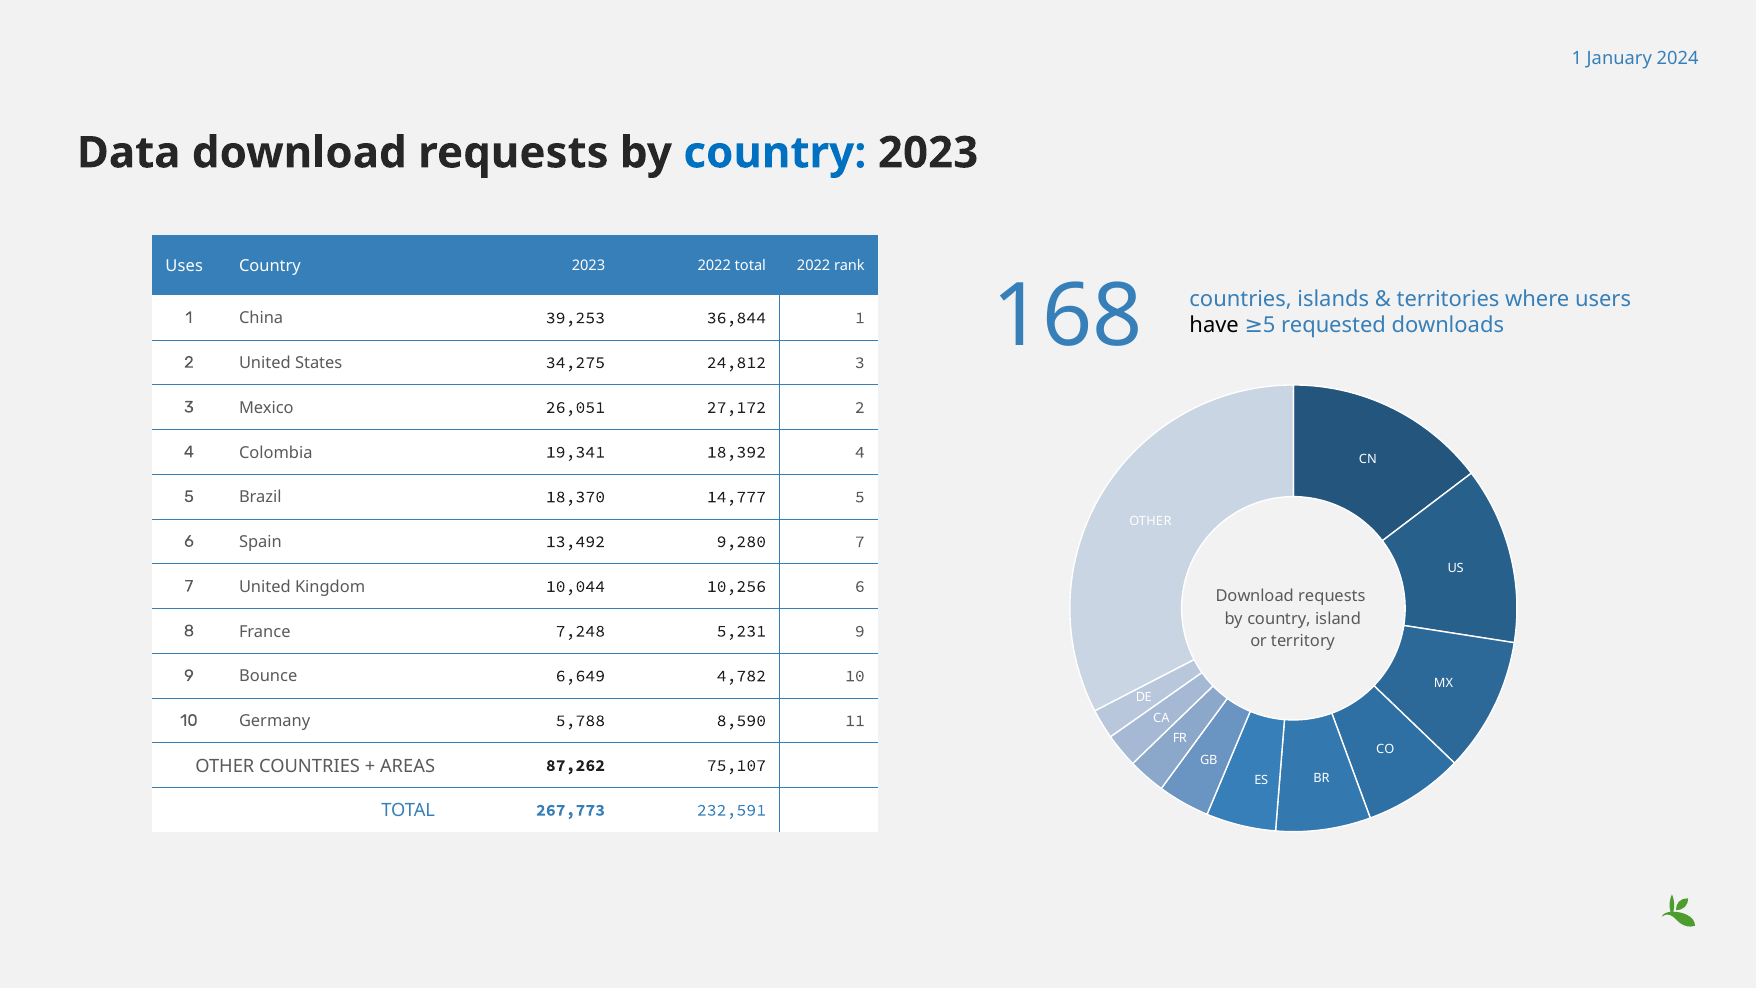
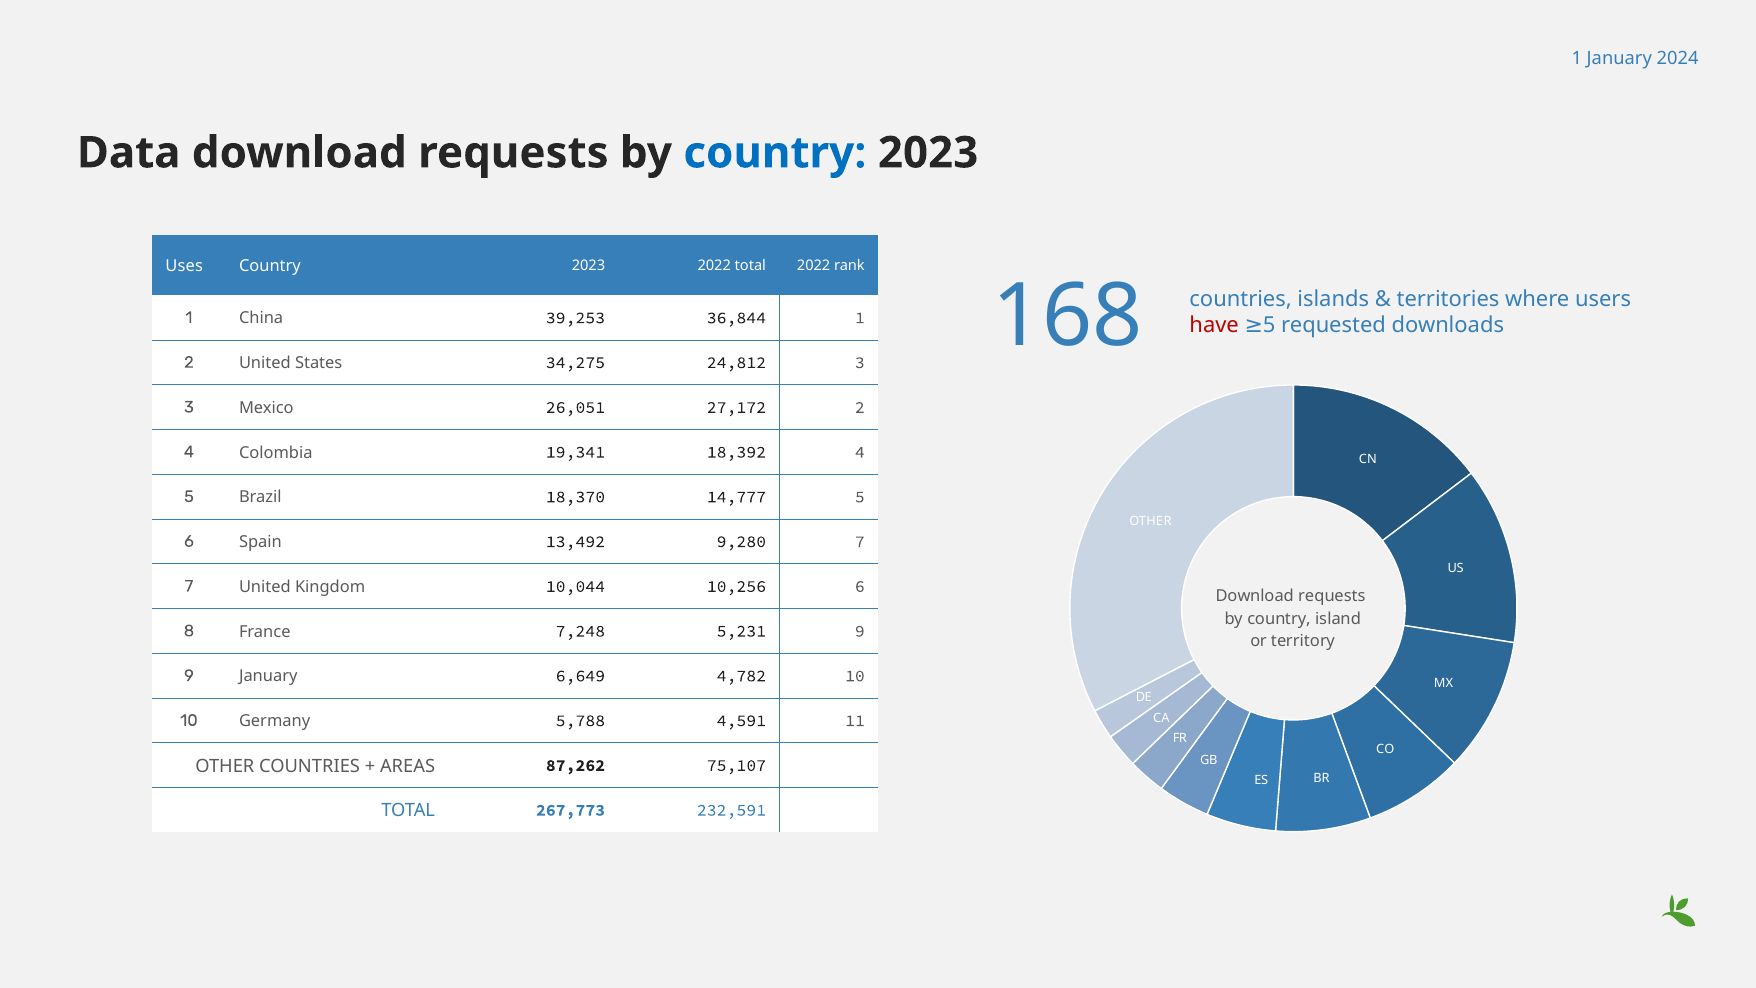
have colour: black -> red
9 Bounce: Bounce -> January
8,590: 8,590 -> 4,591
